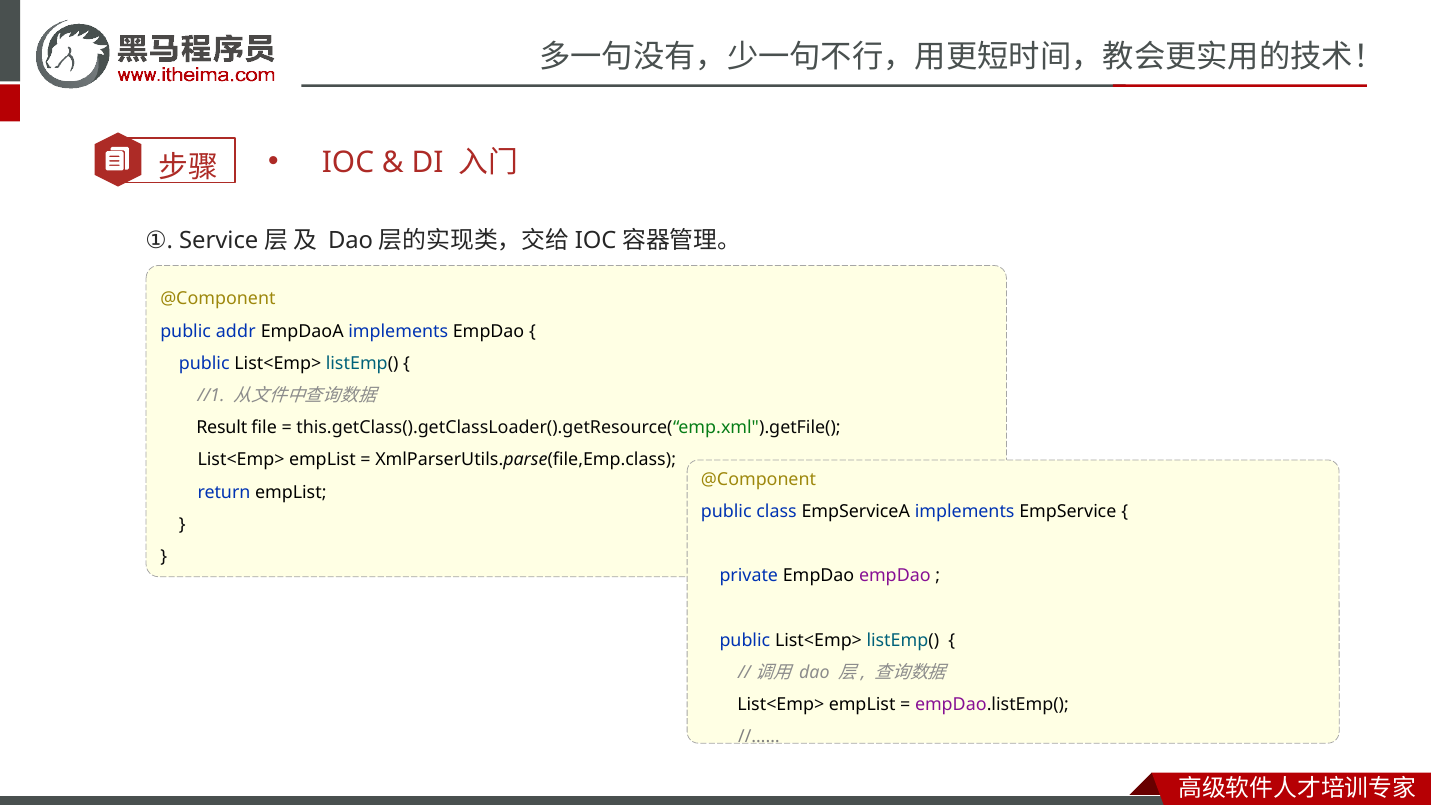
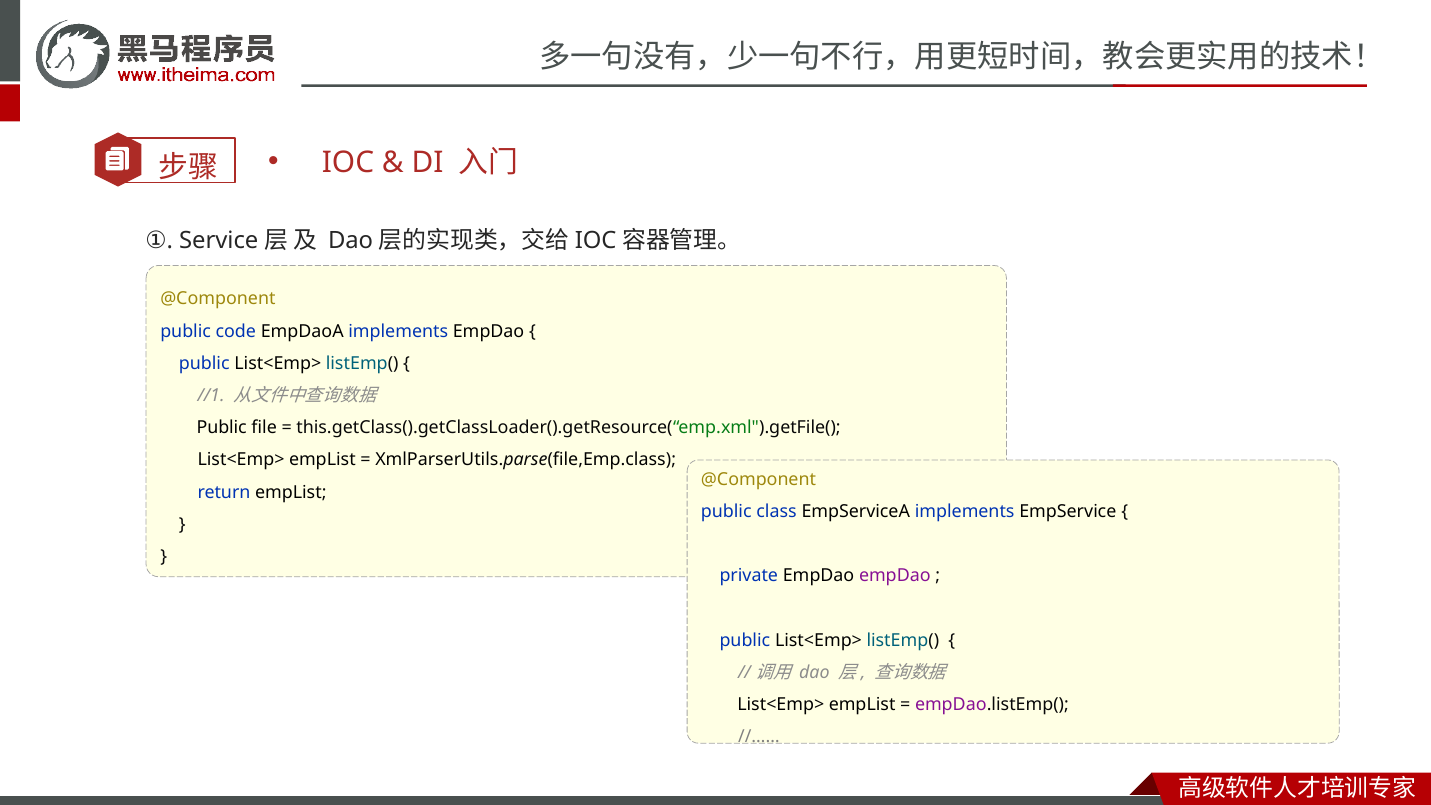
addr: addr -> code
Result at (222, 428): Result -> Public
